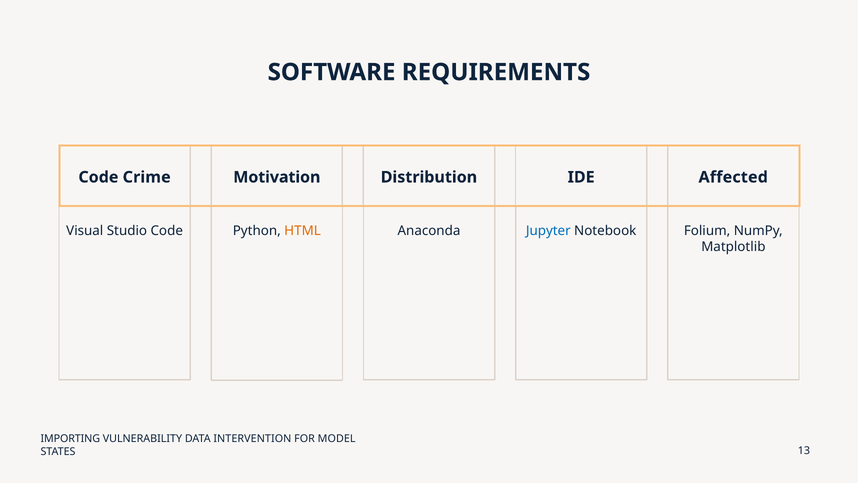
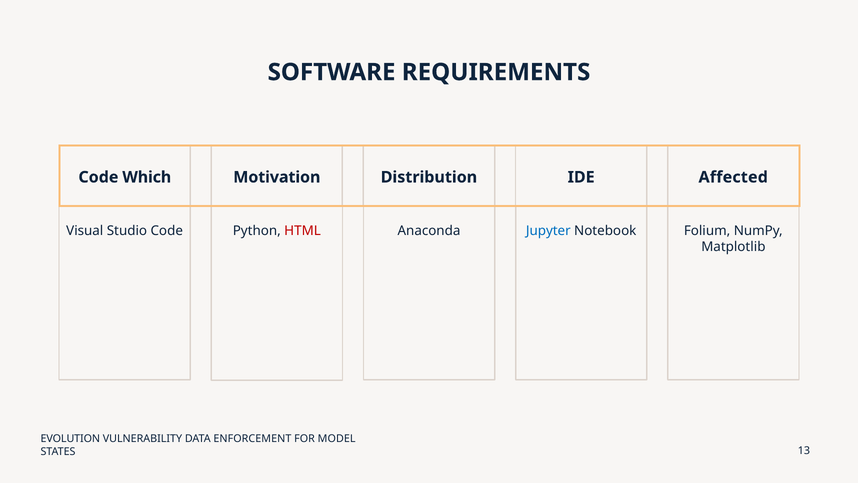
Crime: Crime -> Which
HTML colour: orange -> red
IMPORTING: IMPORTING -> EVOLUTION
INTERVENTION: INTERVENTION -> ENFORCEMENT
